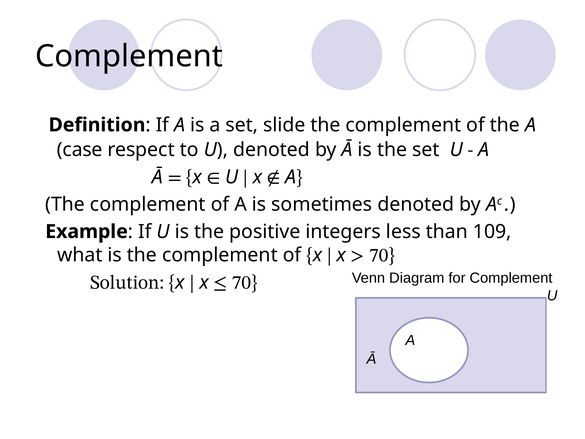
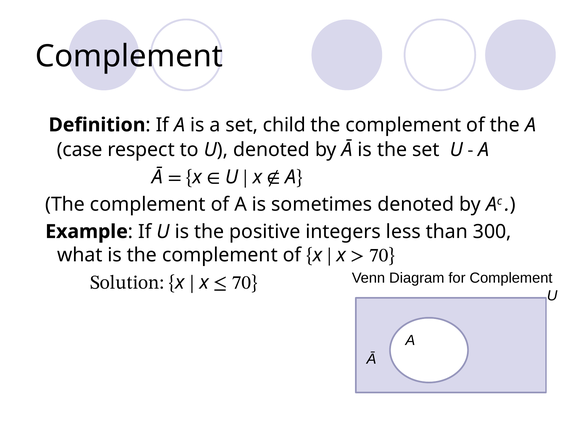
slide: slide -> child
109: 109 -> 300
